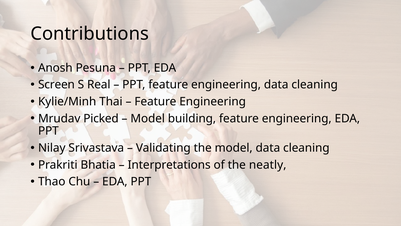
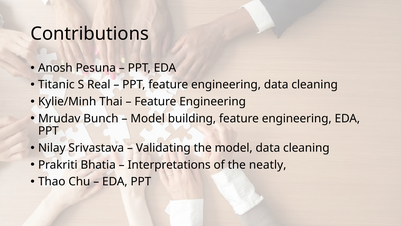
Screen: Screen -> Titanic
Picked: Picked -> Bunch
